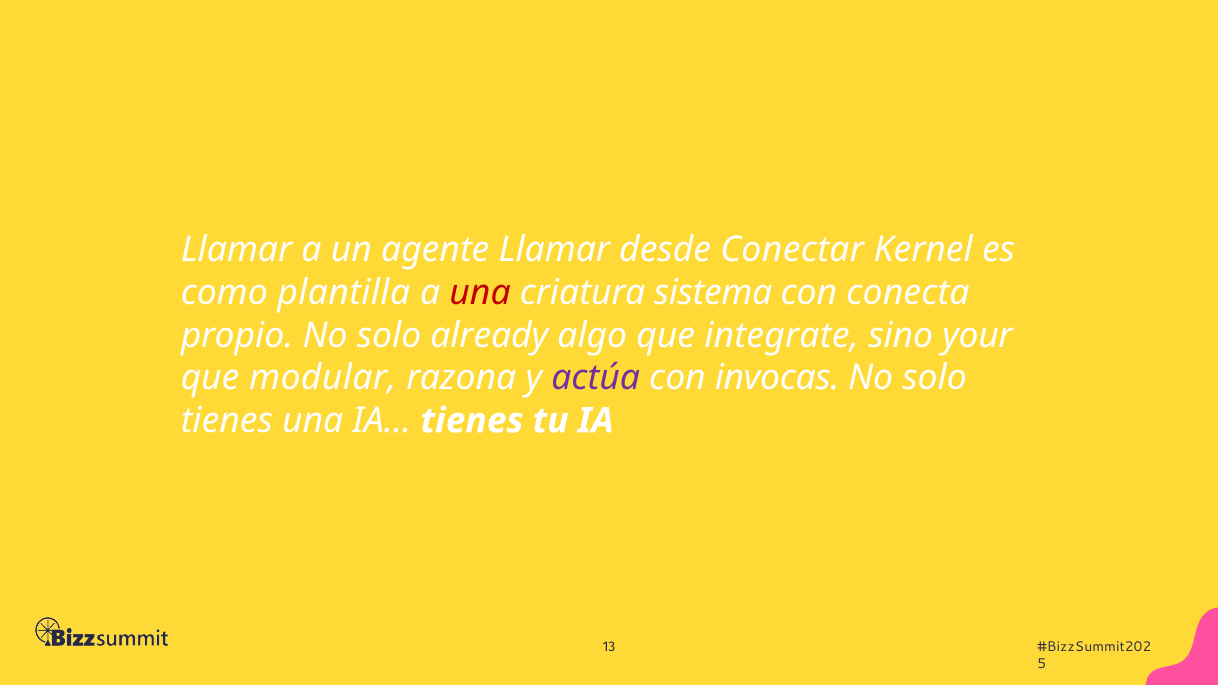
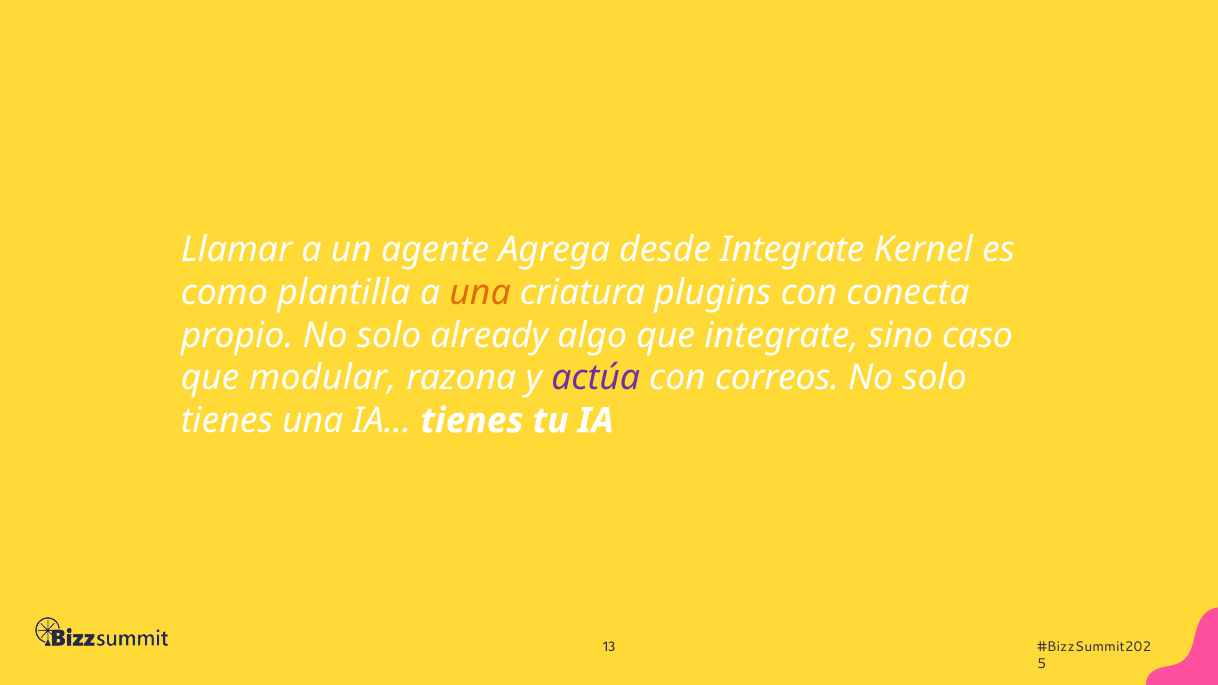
agente Llamar: Llamar -> Agrega
desde Conectar: Conectar -> Integrate
una at (480, 293) colour: red -> orange
sistema: sistema -> plugins
your: your -> caso
invocas: invocas -> correos
